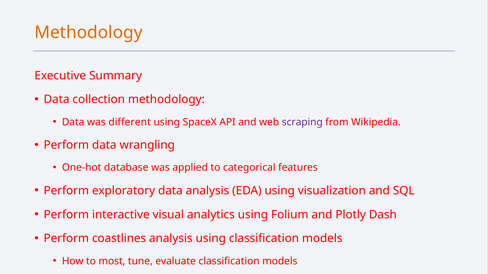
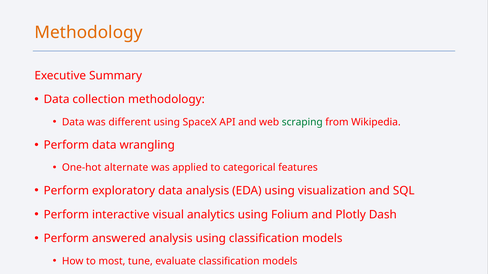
scraping colour: purple -> green
database: database -> alternate
coastlines: coastlines -> answered
